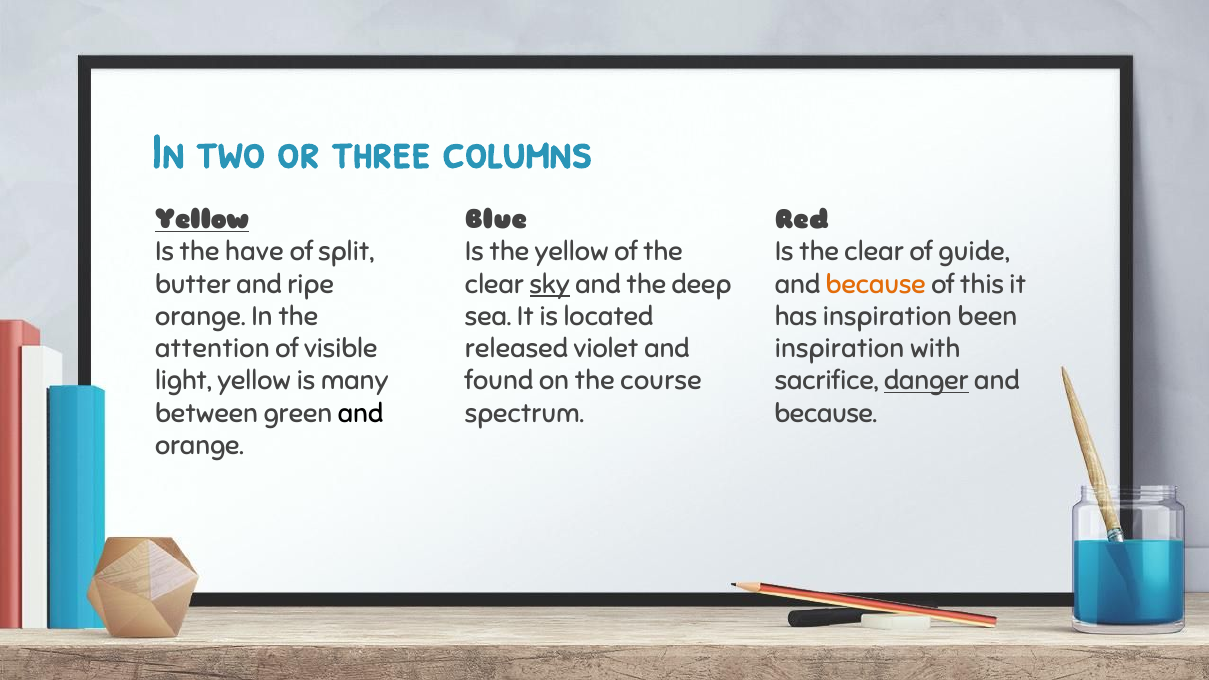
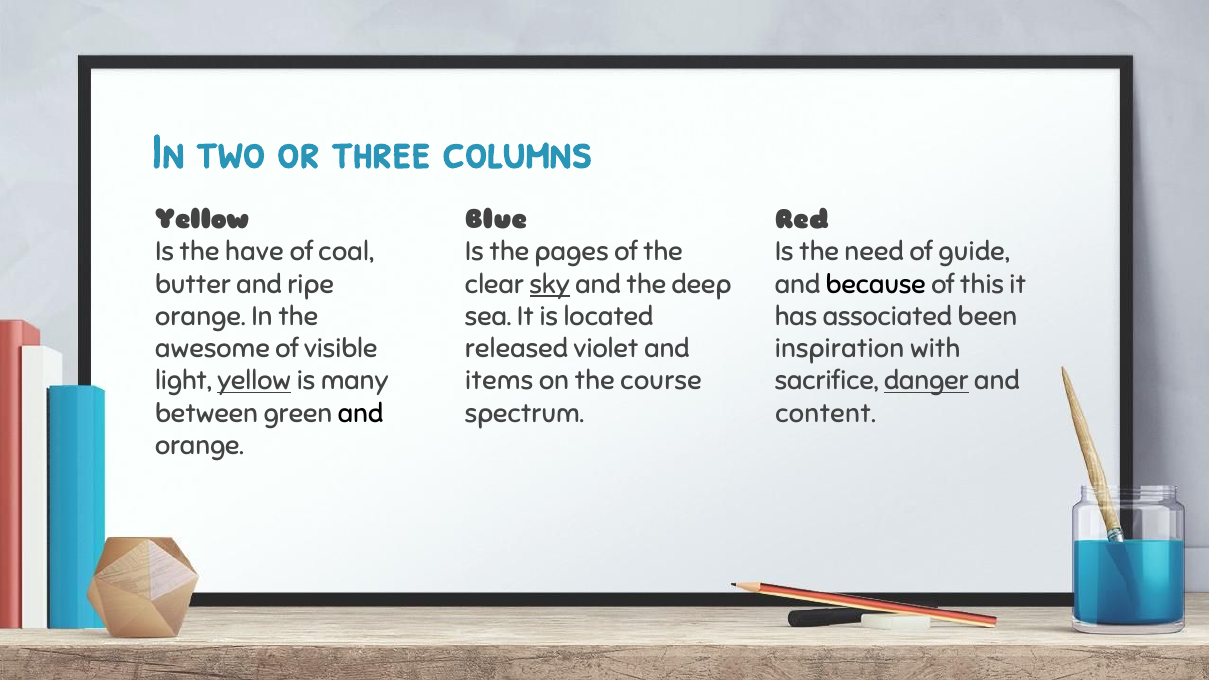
Yellow at (202, 220) underline: present -> none
split: split -> coal
the yellow: yellow -> pages
Is the clear: clear -> need
because at (876, 284) colour: orange -> black
has inspiration: inspiration -> associated
attention: attention -> awesome
yellow at (254, 381) underline: none -> present
found: found -> items
because at (826, 413): because -> content
